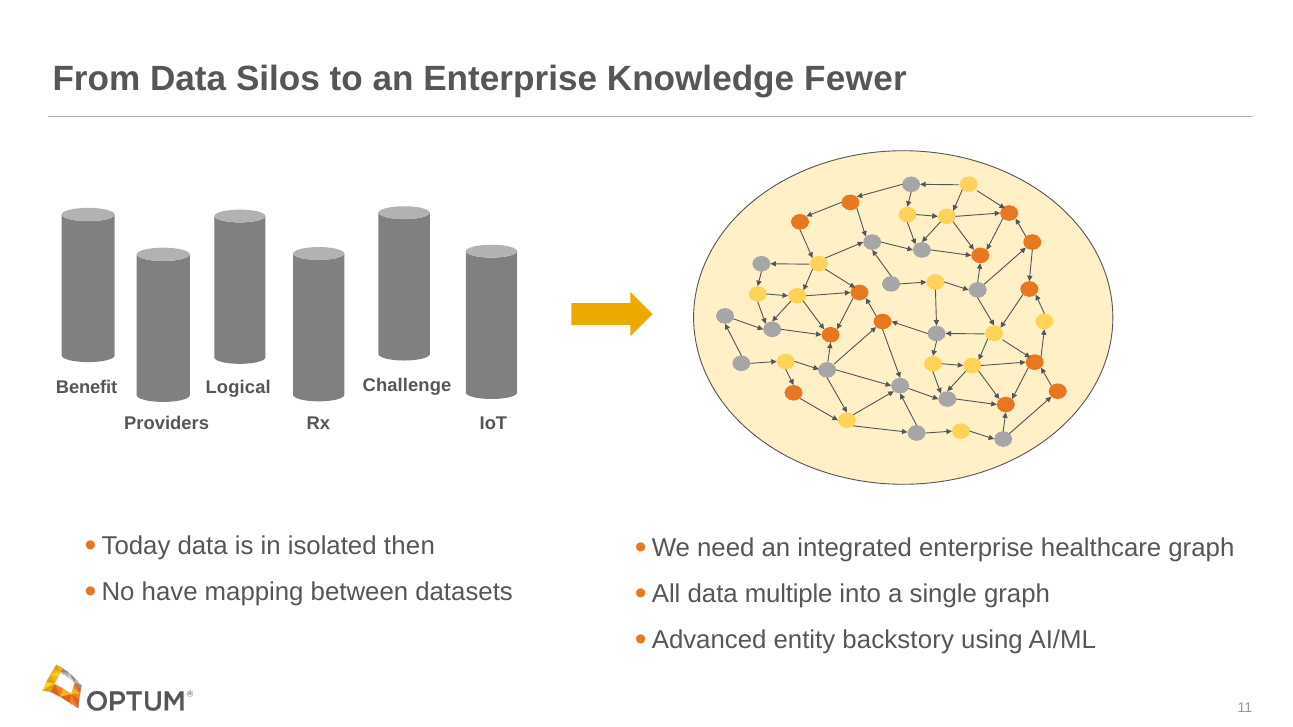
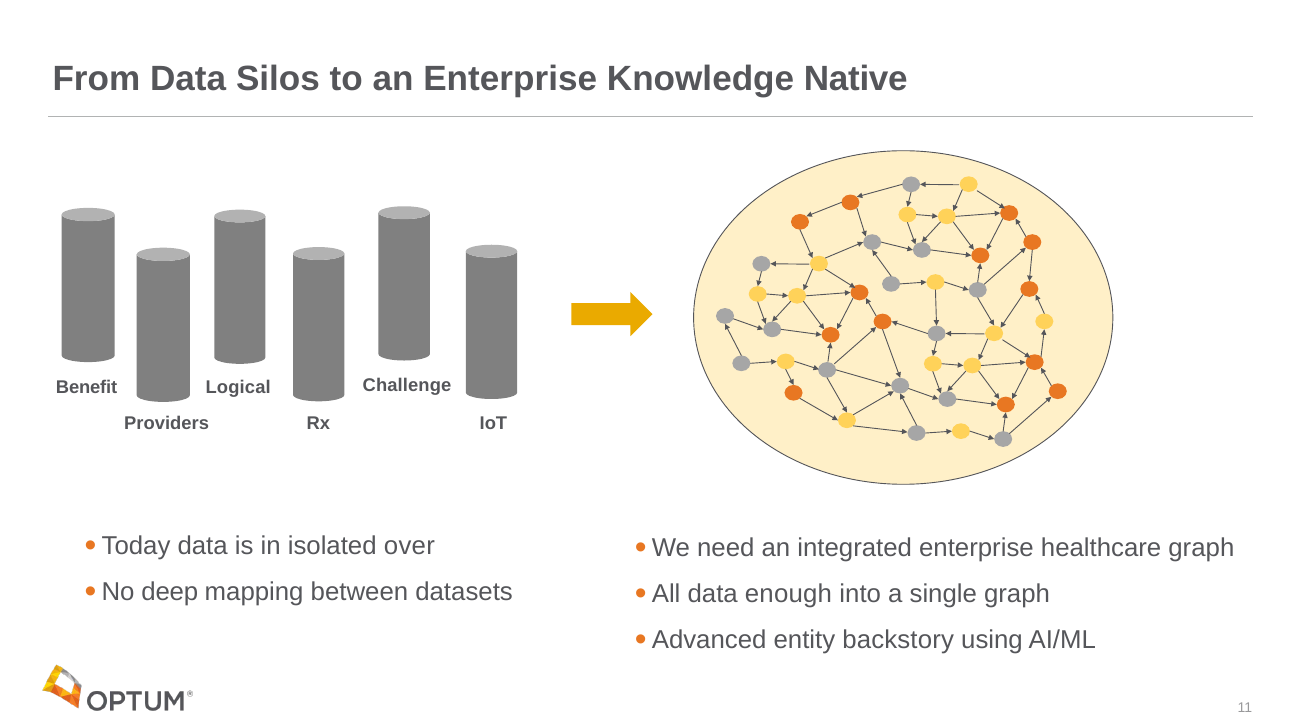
Fewer: Fewer -> Native
then: then -> over
have: have -> deep
multiple: multiple -> enough
